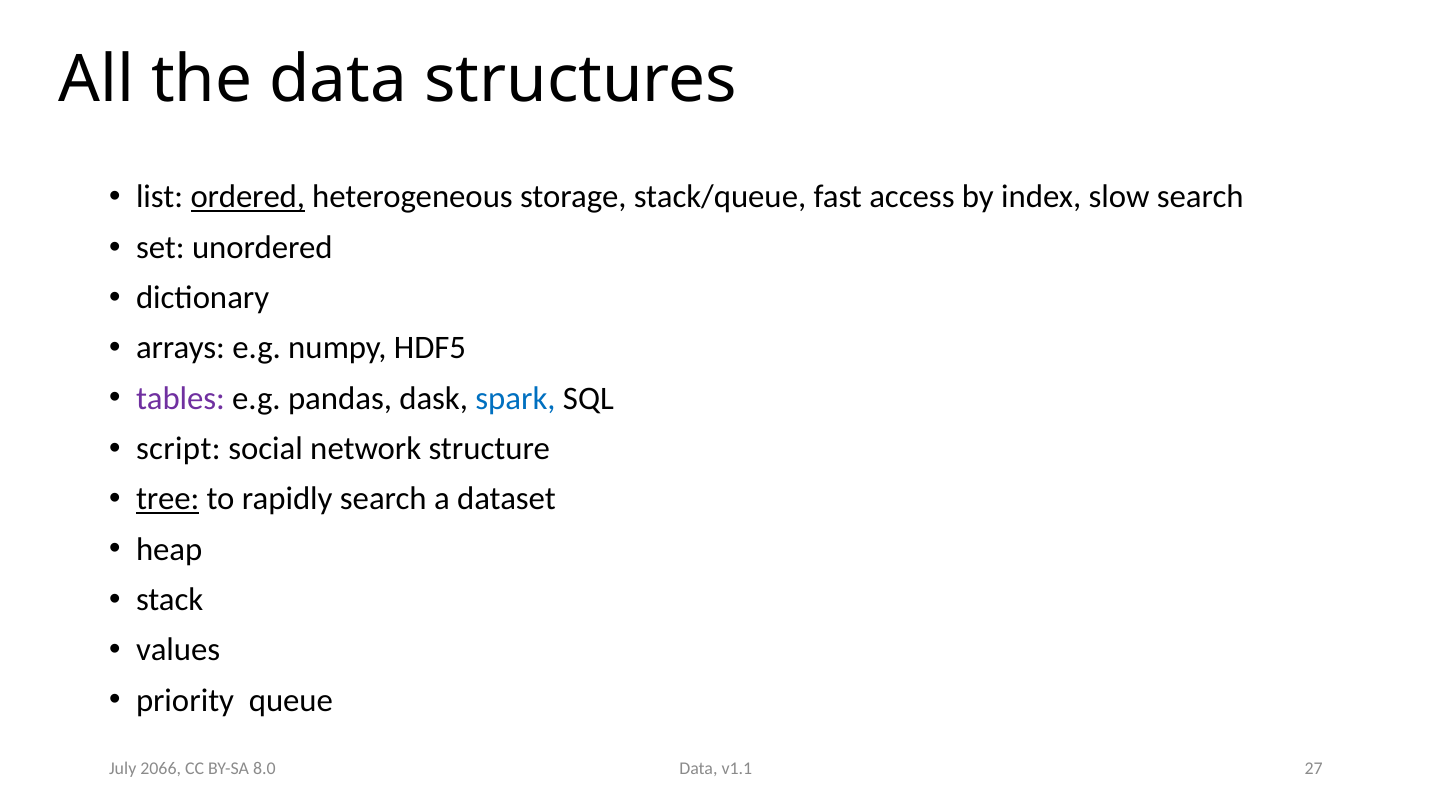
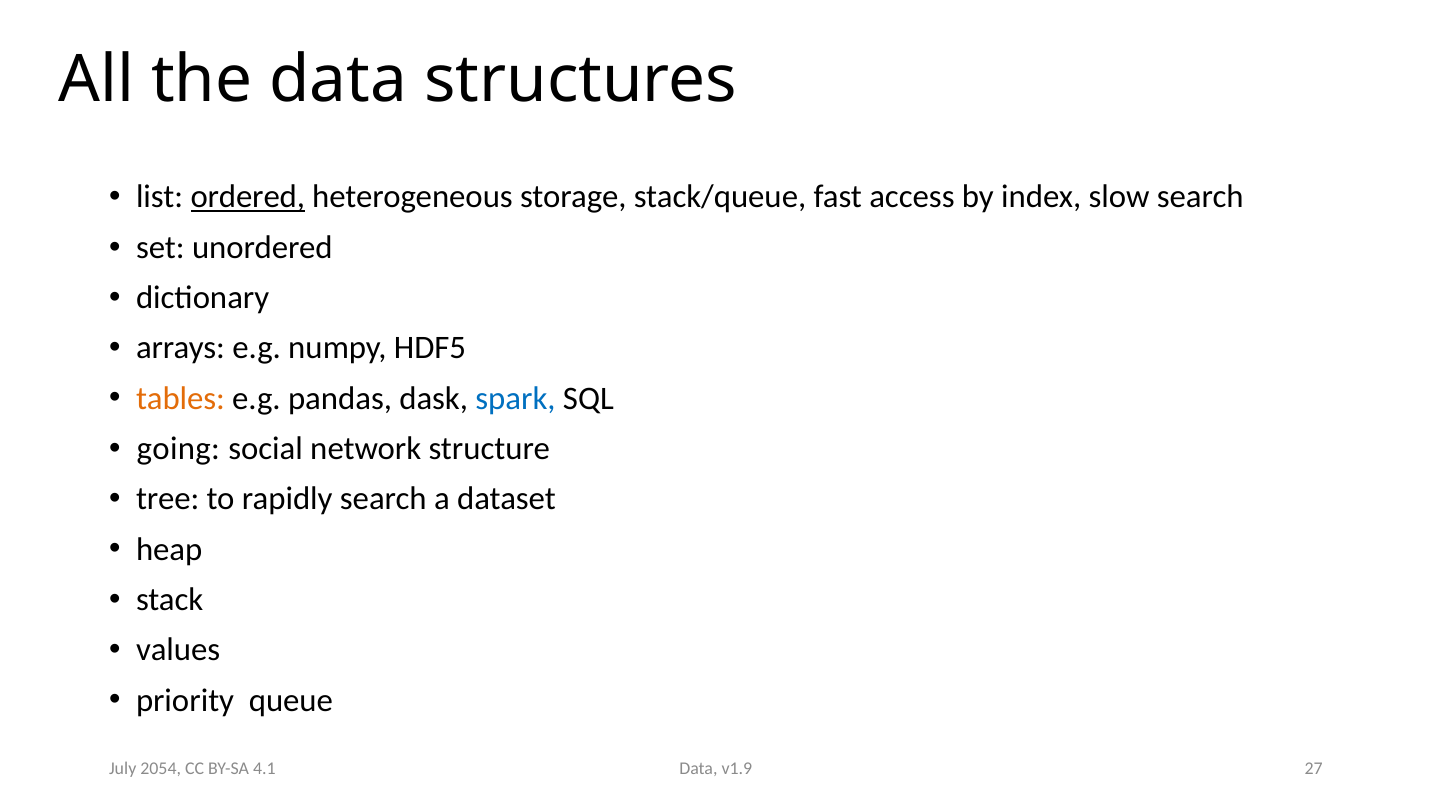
tables colour: purple -> orange
script: script -> going
tree underline: present -> none
v1.1: v1.1 -> v1.9
2066: 2066 -> 2054
8.0: 8.0 -> 4.1
